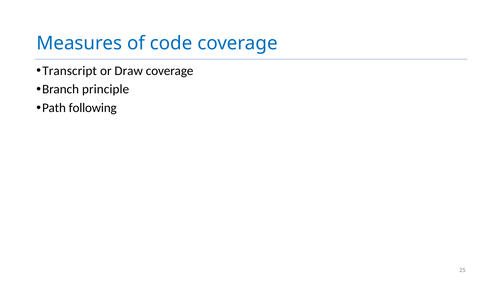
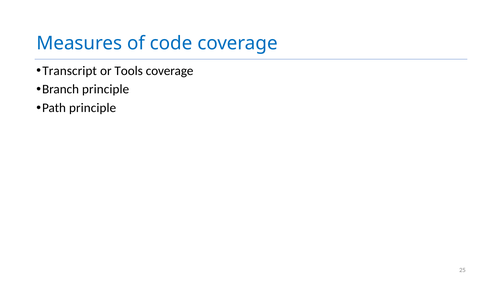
Draw: Draw -> Tools
Path following: following -> principle
